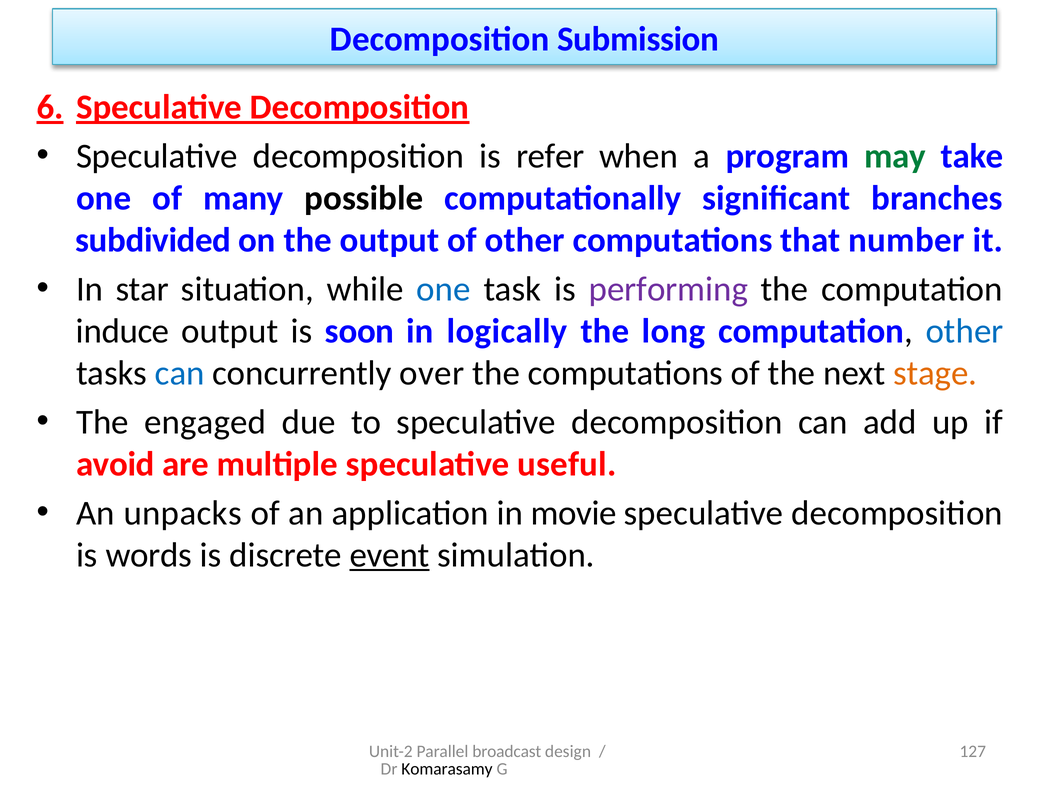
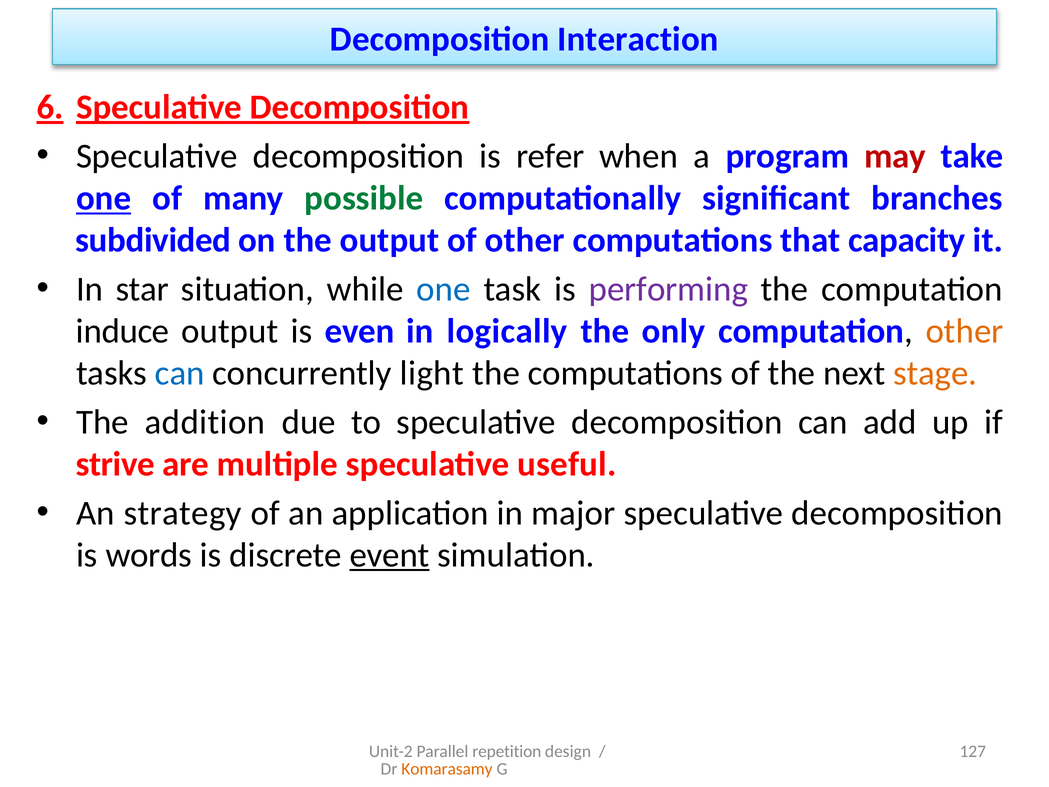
Submission: Submission -> Interaction
may colour: green -> red
one at (104, 198) underline: none -> present
possible colour: black -> green
number: number -> capacity
soon: soon -> even
long: long -> only
other at (965, 331) colour: blue -> orange
over: over -> light
engaged: engaged -> addition
avoid: avoid -> strive
unpacks: unpacks -> strategy
movie: movie -> major
broadcast: broadcast -> repetition
Komarasamy colour: black -> orange
